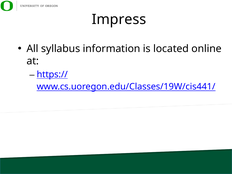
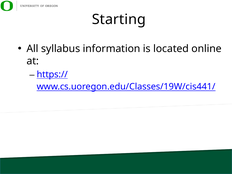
Impress: Impress -> Starting
